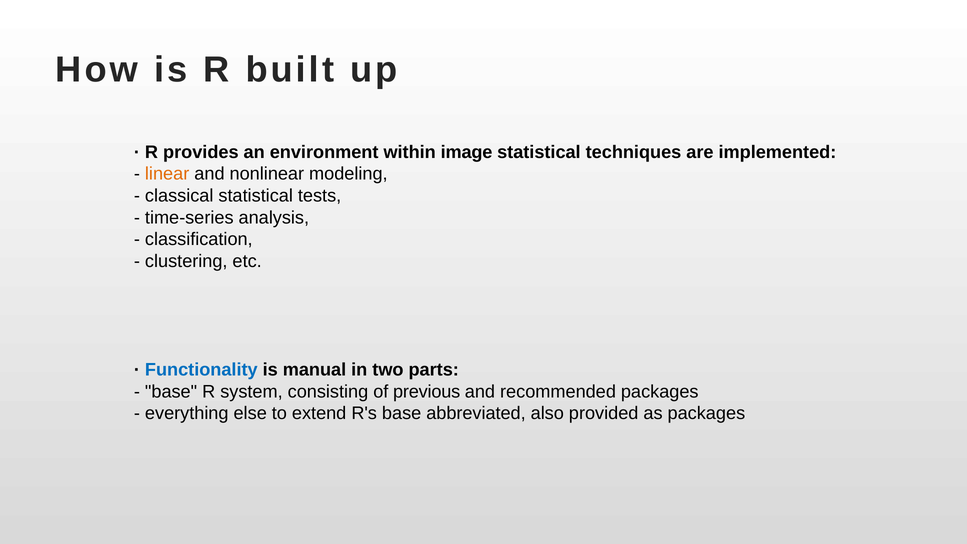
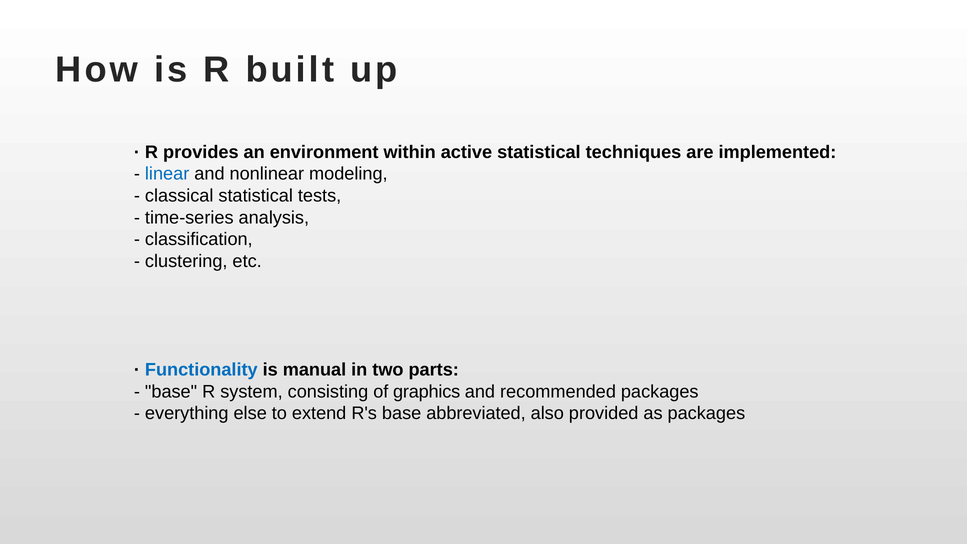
image: image -> active
linear colour: orange -> blue
previous: previous -> graphics
